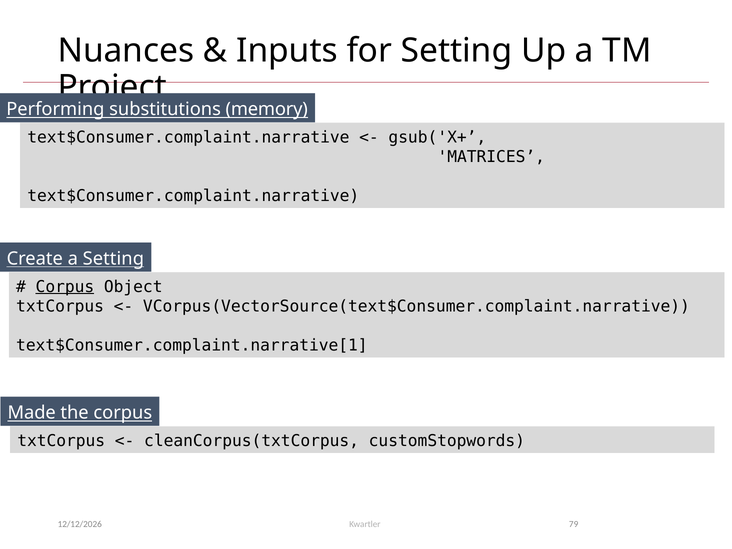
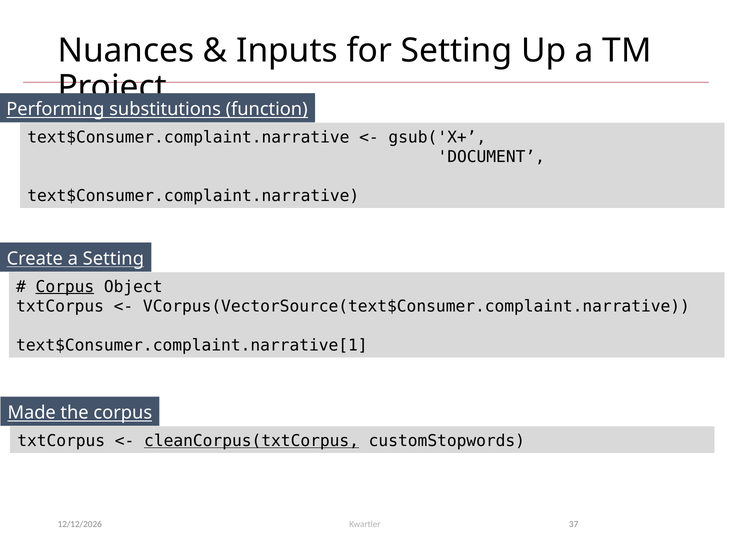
memory: memory -> function
MATRICES: MATRICES -> DOCUMENT
cleanCorpus(txtCorpus underline: none -> present
79: 79 -> 37
